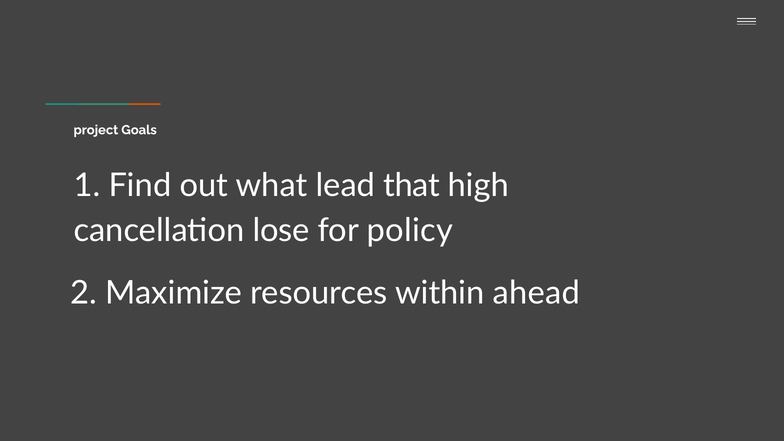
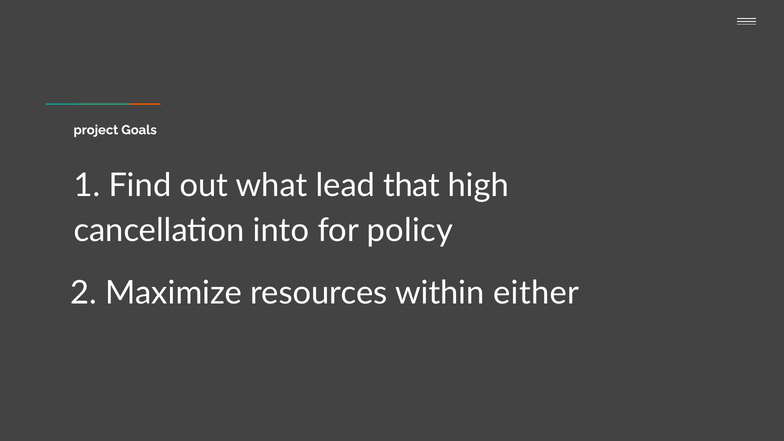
lose: lose -> into
ahead: ahead -> either
